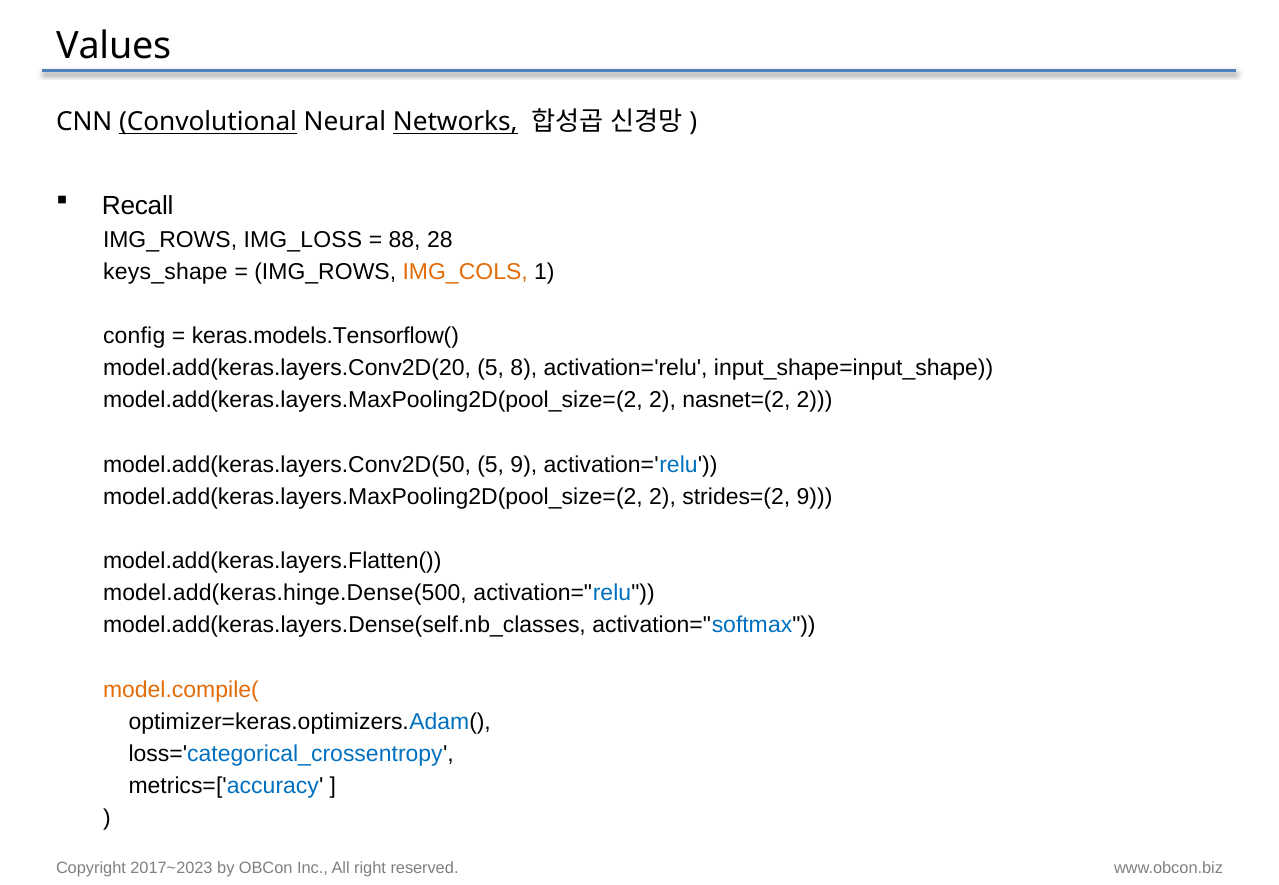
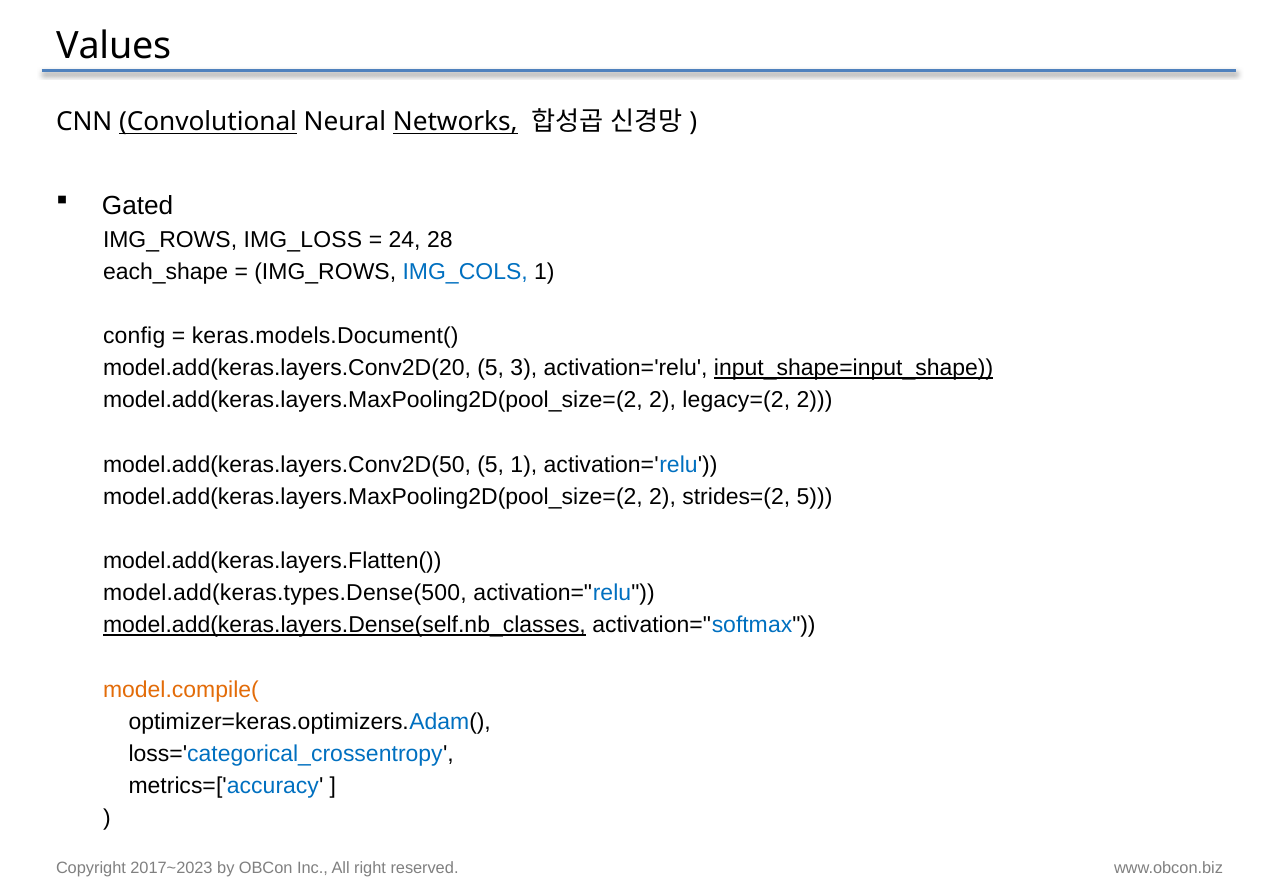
Recall: Recall -> Gated
88: 88 -> 24
keys_shape: keys_shape -> each_shape
IMG_COLS colour: orange -> blue
keras.models.Tensorflow(: keras.models.Tensorflow( -> keras.models.Document(
8: 8 -> 3
input_shape=input_shape underline: none -> present
nasnet=(2: nasnet=(2 -> legacy=(2
5 9: 9 -> 1
strides=(2 9: 9 -> 5
model.add(keras.hinge.Dense(500: model.add(keras.hinge.Dense(500 -> model.add(keras.types.Dense(500
model.add(keras.layers.Dense(self.nb_classes underline: none -> present
